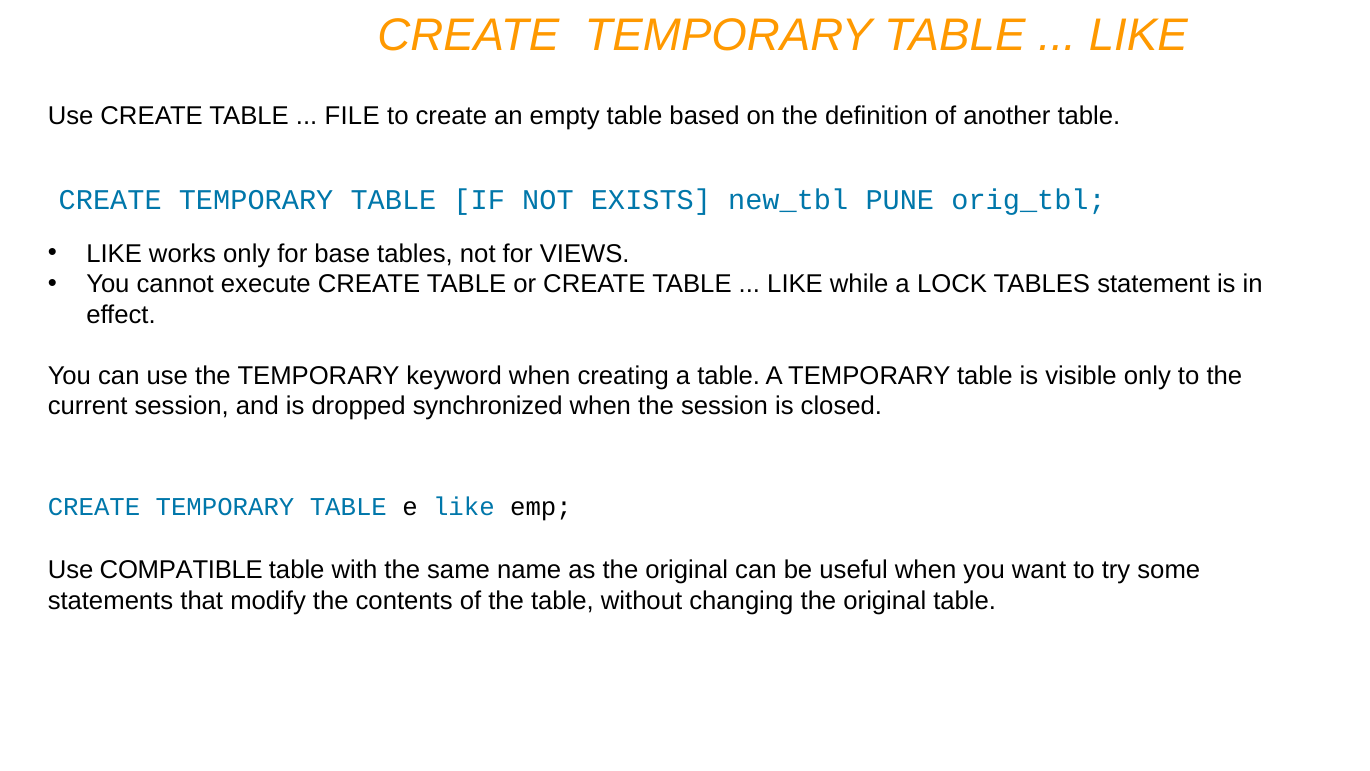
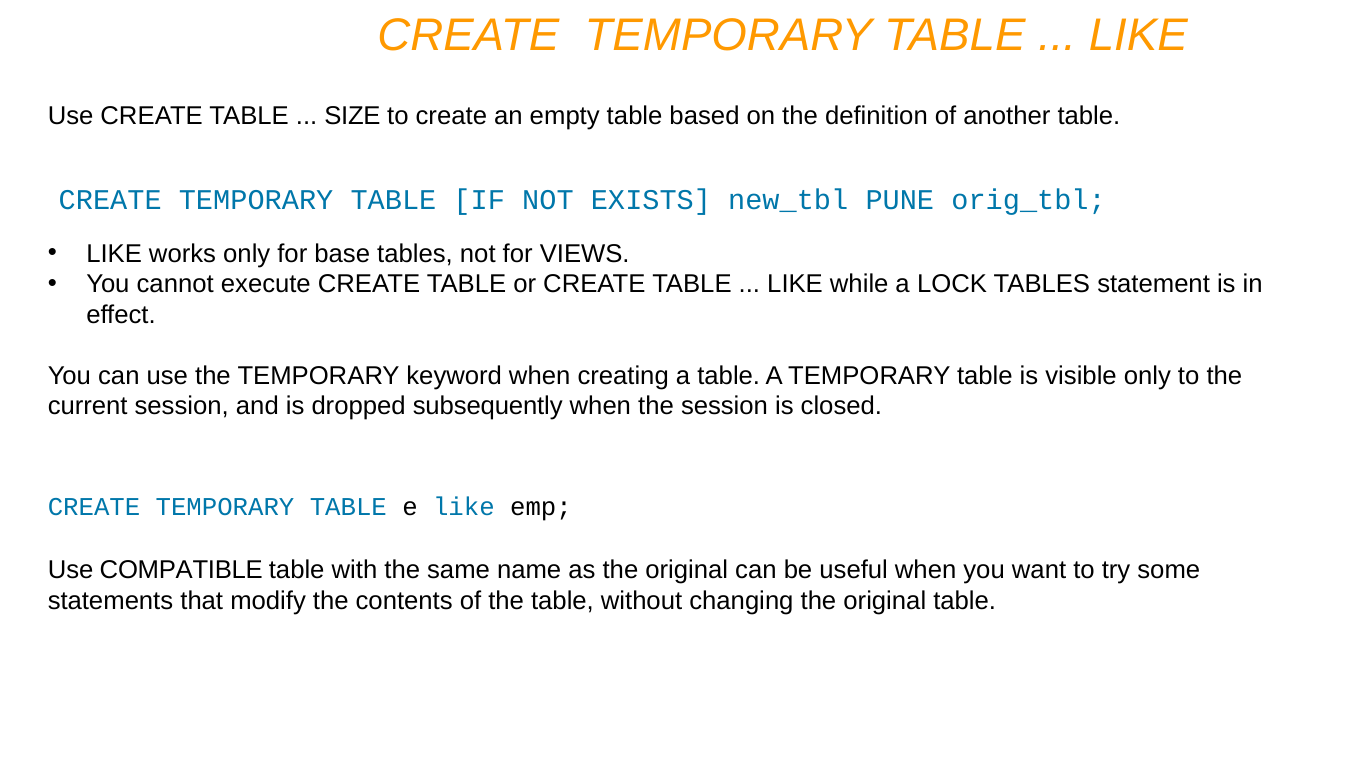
FILE: FILE -> SIZE
synchronized: synchronized -> subsequently
